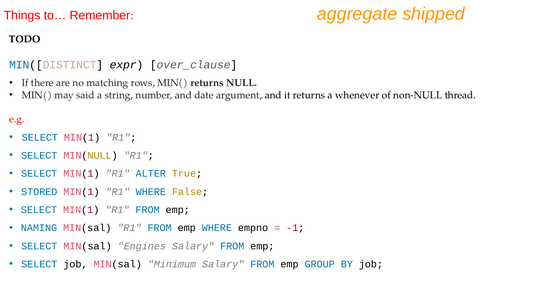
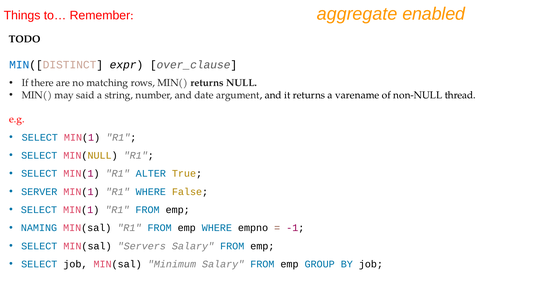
shipped: shipped -> enabled
whenever: whenever -> varename
STORED: STORED -> SERVER
Engines: Engines -> Servers
